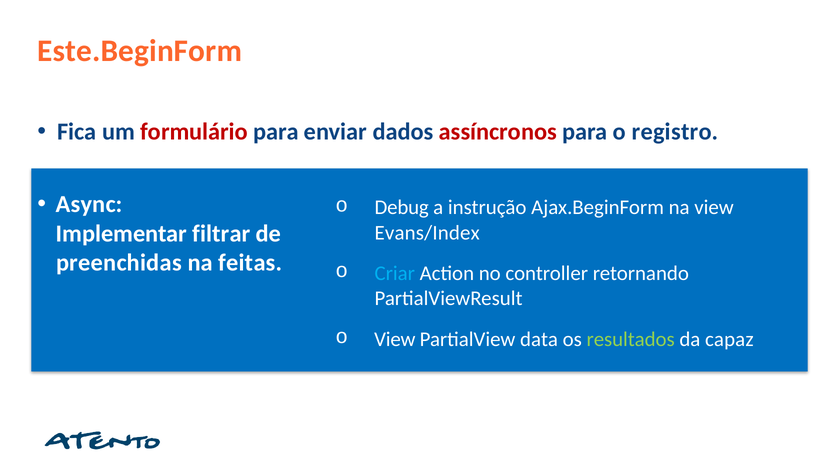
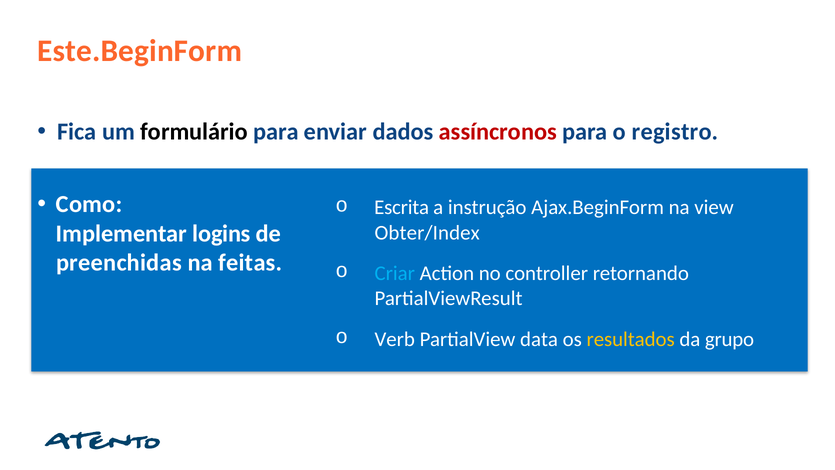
formulário colour: red -> black
Async: Async -> Como
Debug: Debug -> Escrita
filtrar: filtrar -> logins
Evans/Index: Evans/Index -> Obter/Index
o View: View -> Verb
resultados colour: light green -> yellow
capaz: capaz -> grupo
